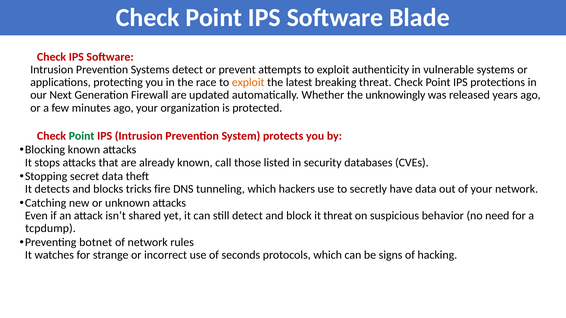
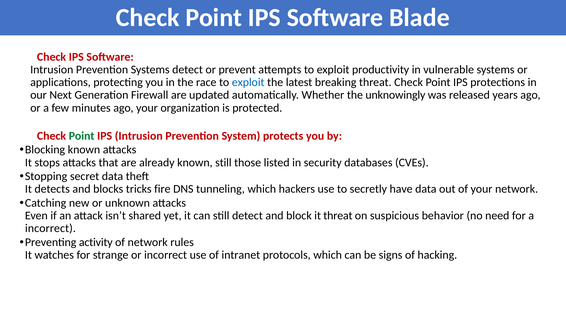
authenticity: authenticity -> productivity
exploit at (248, 82) colour: orange -> blue
known call: call -> still
tcpdump at (50, 229): tcpdump -> incorrect
botnet: botnet -> activity
seconds: seconds -> intranet
